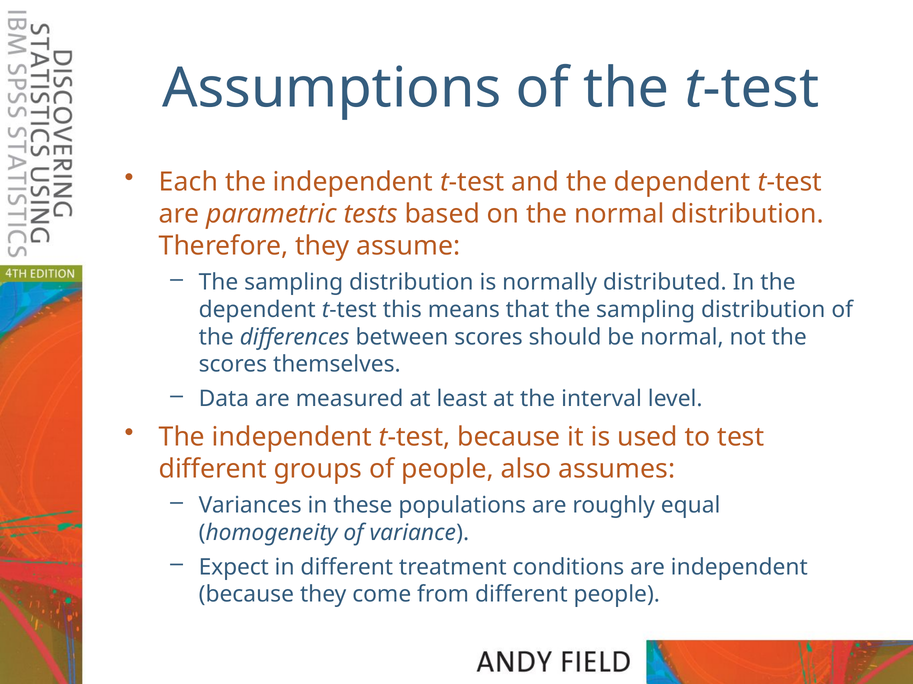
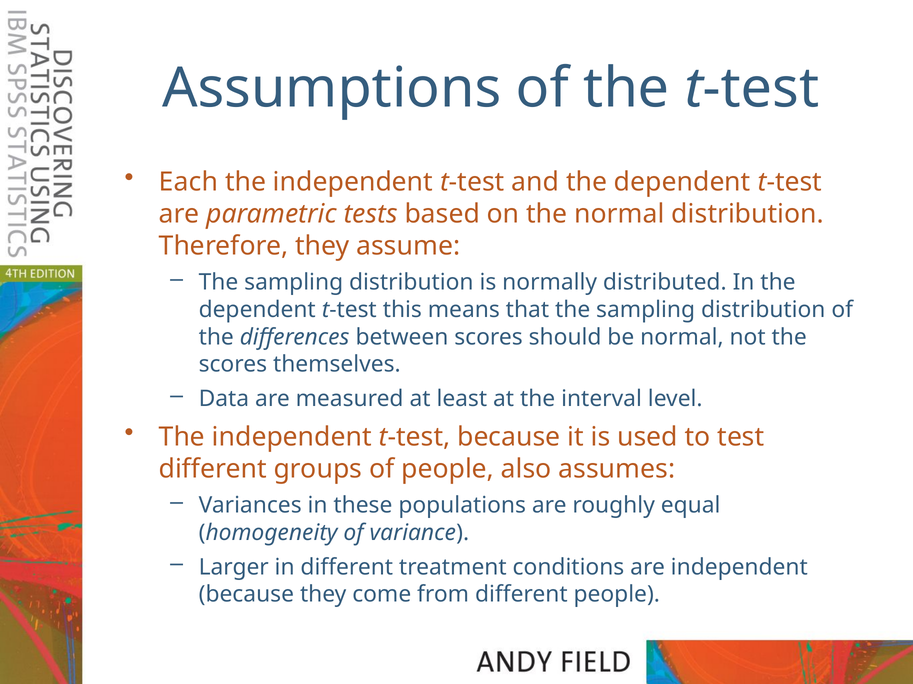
Expect: Expect -> Larger
